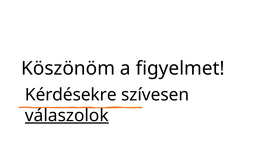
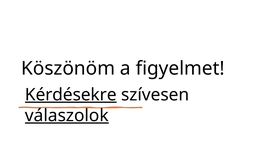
Kérdésekre underline: none -> present
